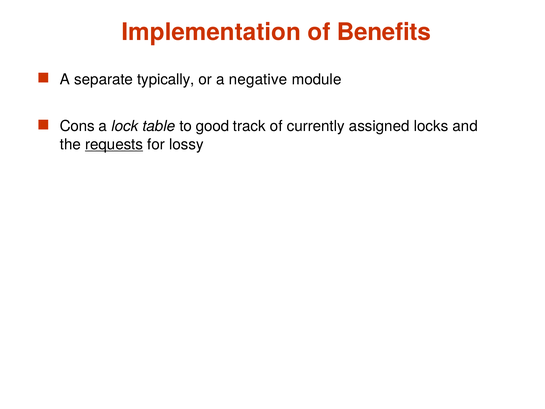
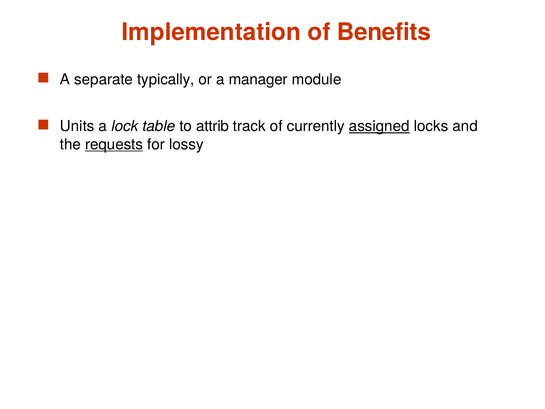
negative: negative -> manager
Cons: Cons -> Units
good: good -> attrib
assigned underline: none -> present
